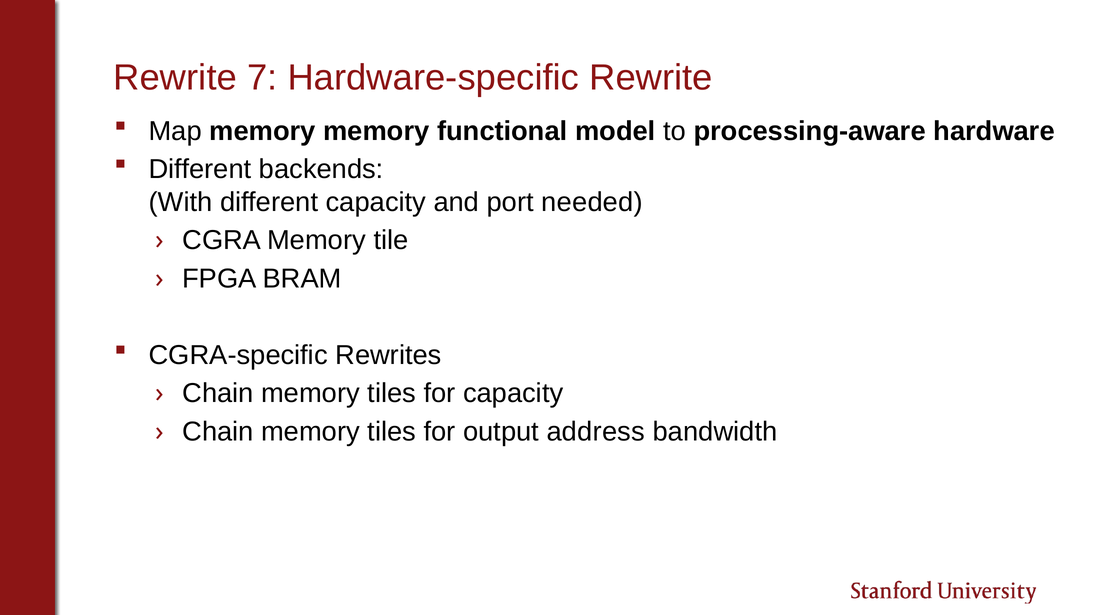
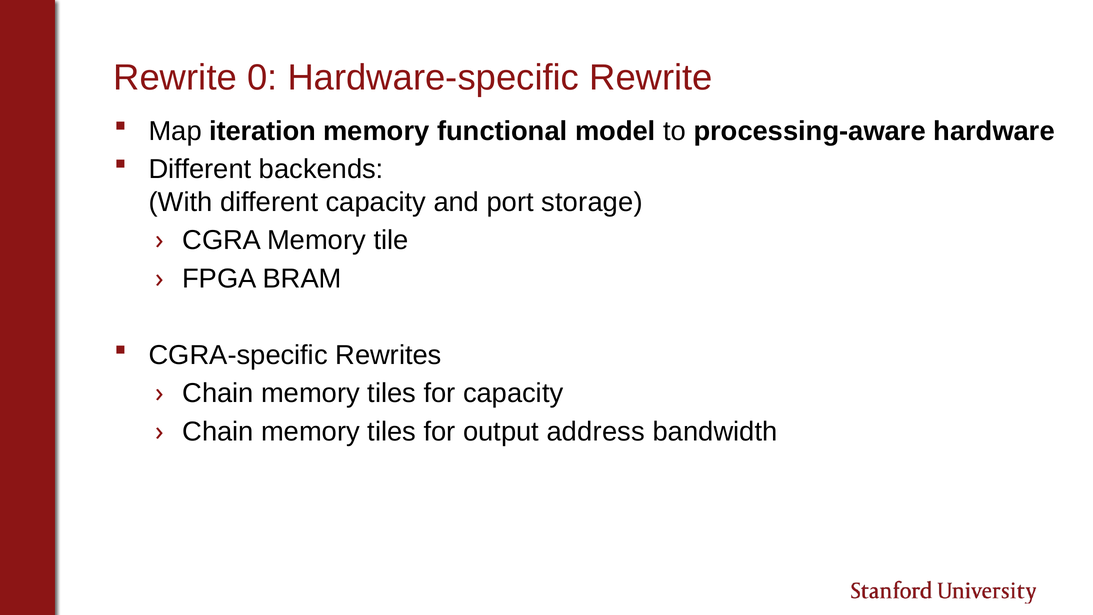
7: 7 -> 0
Map memory: memory -> iteration
needed: needed -> storage
